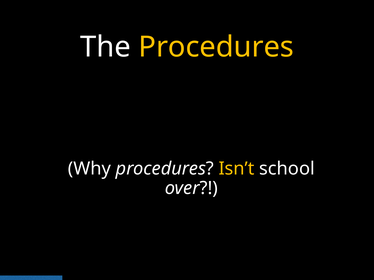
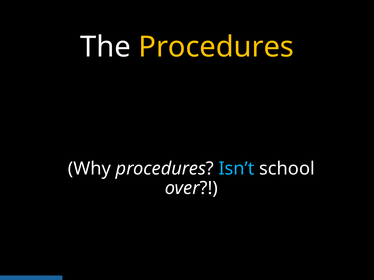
Isn’t colour: yellow -> light blue
